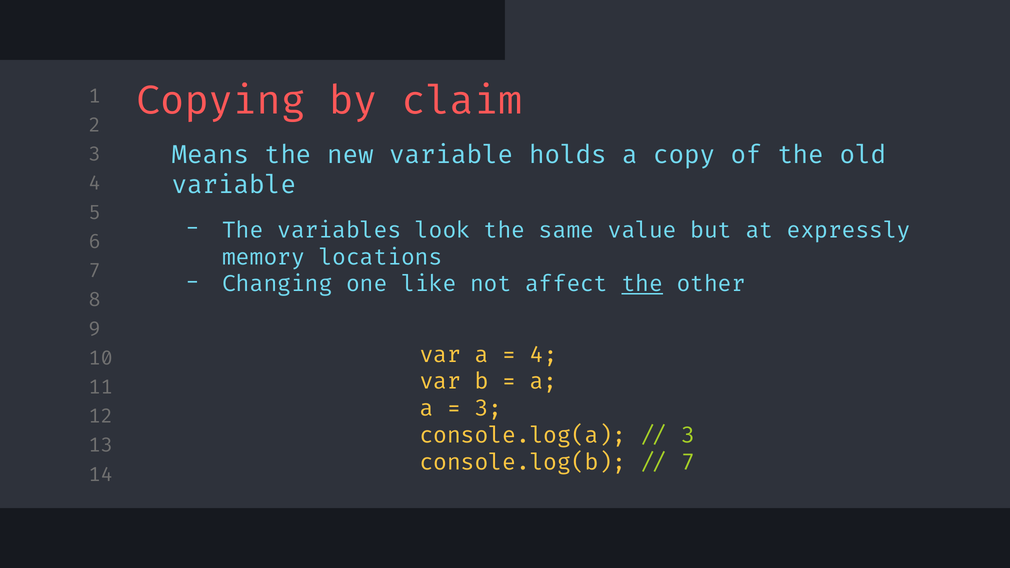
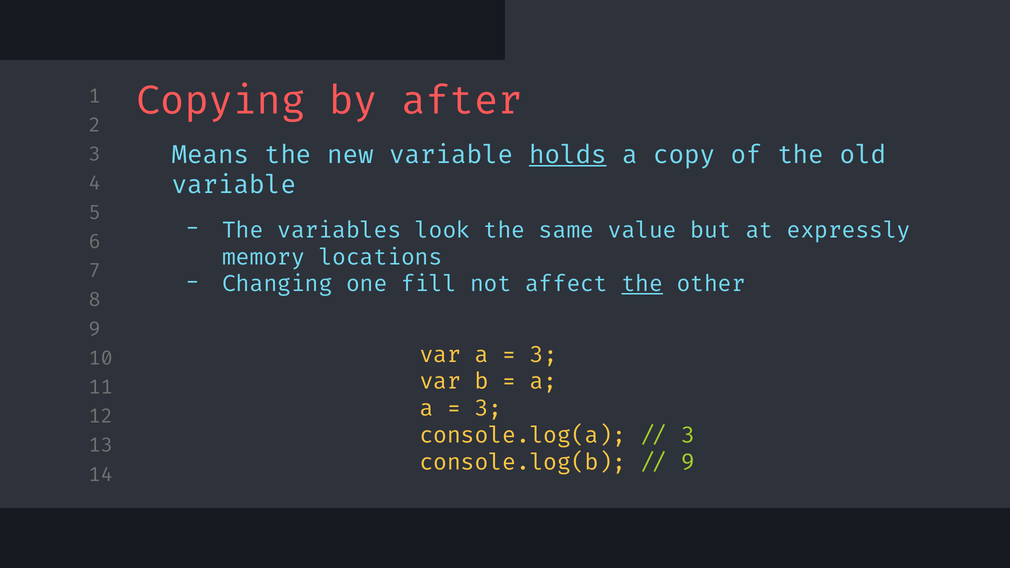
claim: claim -> after
holds underline: none -> present
like: like -> fill
4 at (544, 355): 4 -> 3
7 at (688, 462): 7 -> 9
